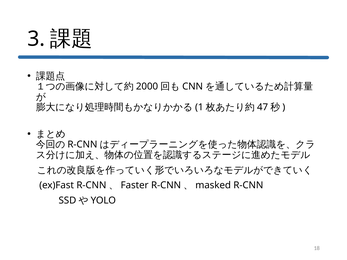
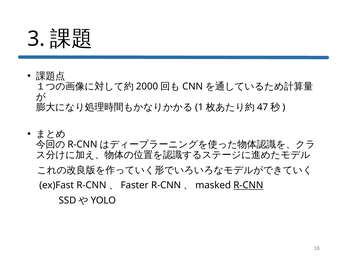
R-CNN underline: none -> present
